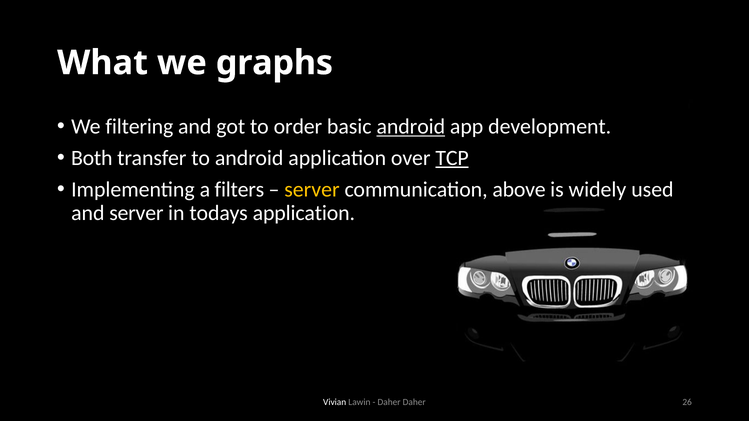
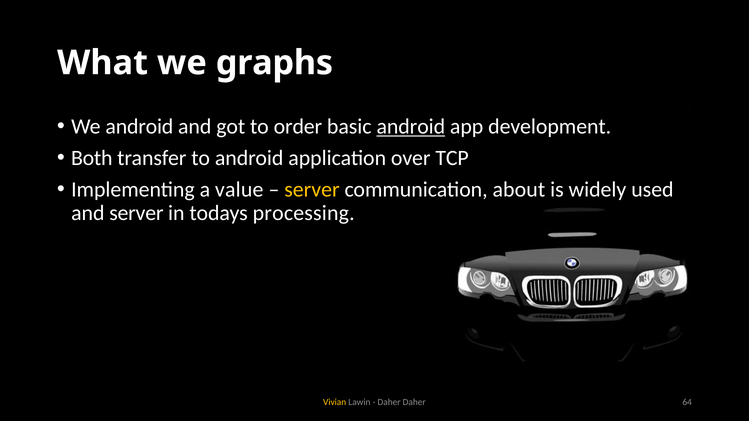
We filtering: filtering -> android
TCP underline: present -> none
filters: filters -> value
above: above -> about
todays application: application -> processing
Vivian colour: white -> yellow
26: 26 -> 64
